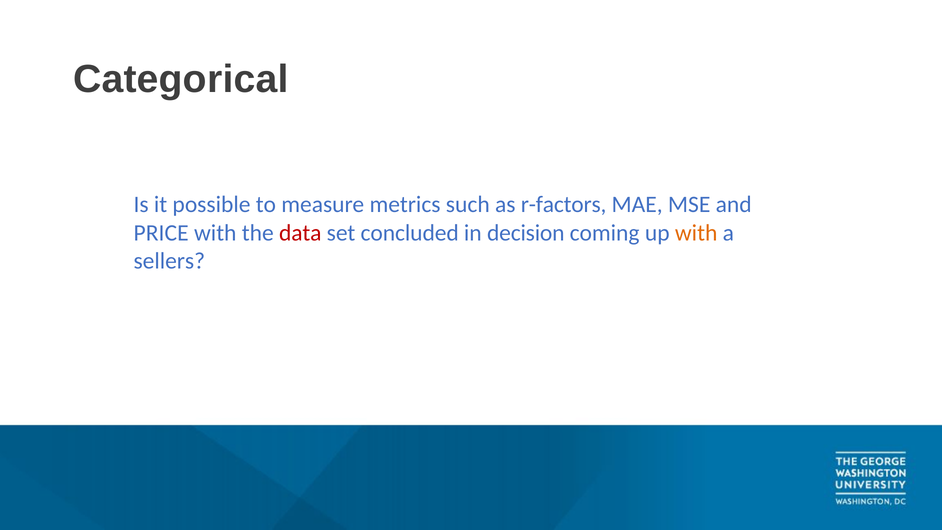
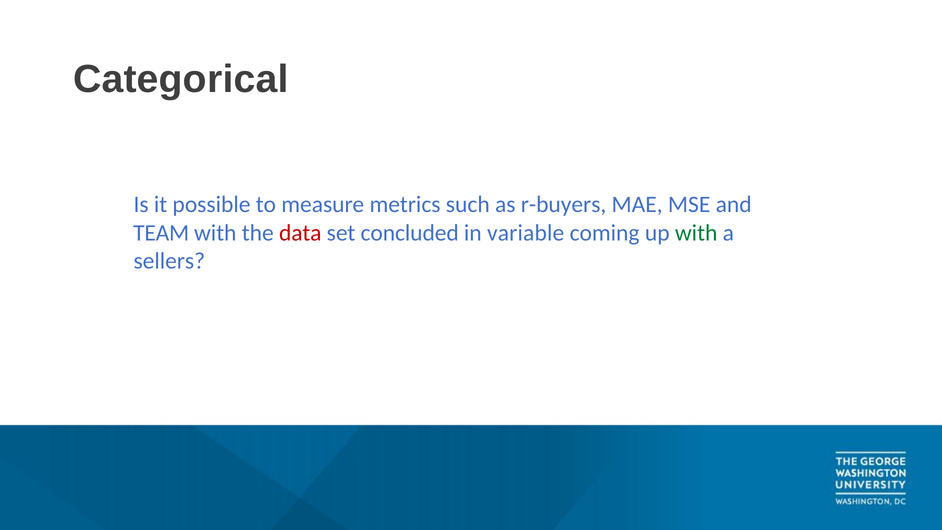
r-factors: r-factors -> r-buyers
PRICE: PRICE -> TEAM
decision: decision -> variable
with at (696, 233) colour: orange -> green
